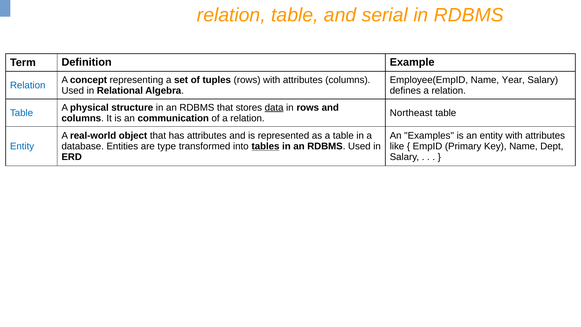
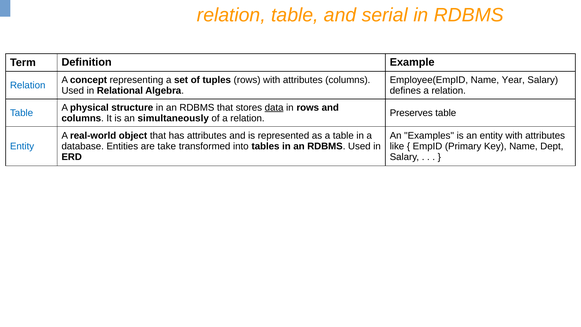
Northeast: Northeast -> Preserves
communication: communication -> simultaneously
type: type -> take
tables underline: present -> none
